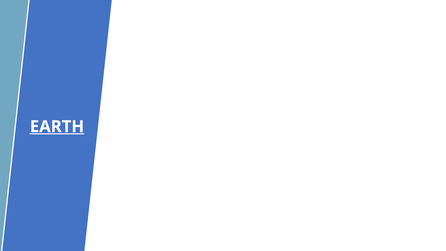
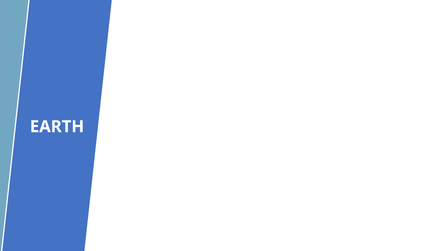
EARTH underline: present -> none
